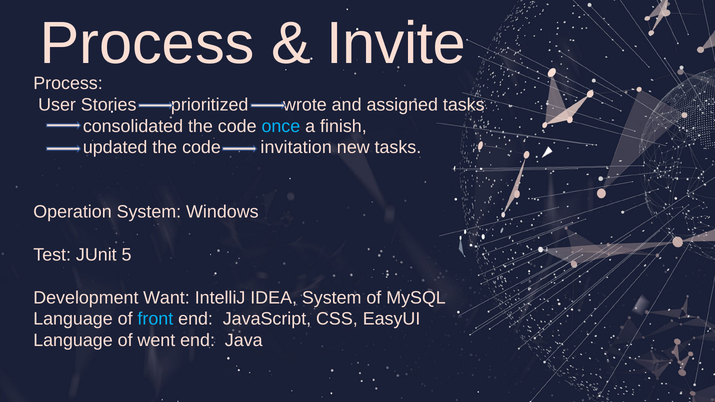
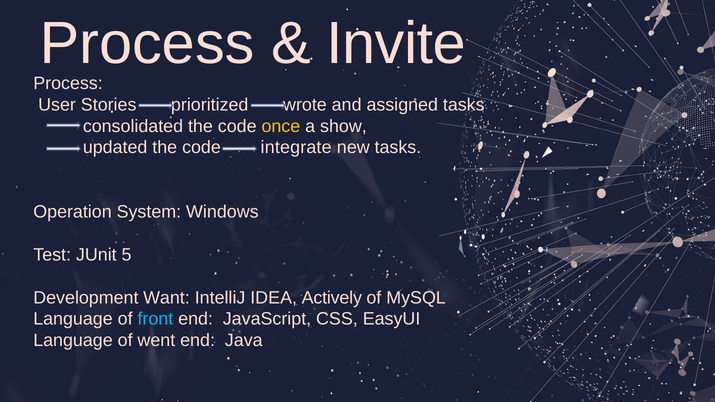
once colour: light blue -> yellow
finish: finish -> show
invitation: invitation -> integrate
IDEA System: System -> Actively
